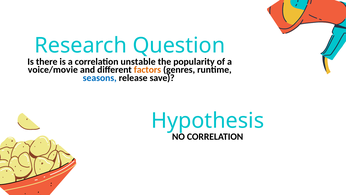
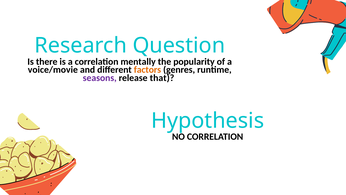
unstable: unstable -> mentally
seasons colour: blue -> purple
save: save -> that
